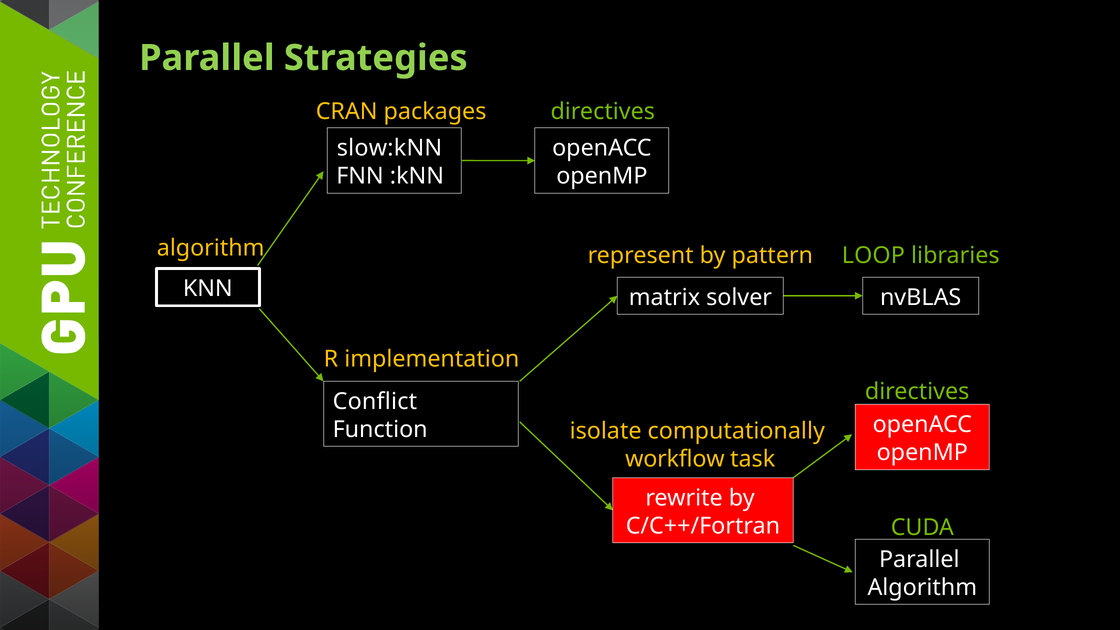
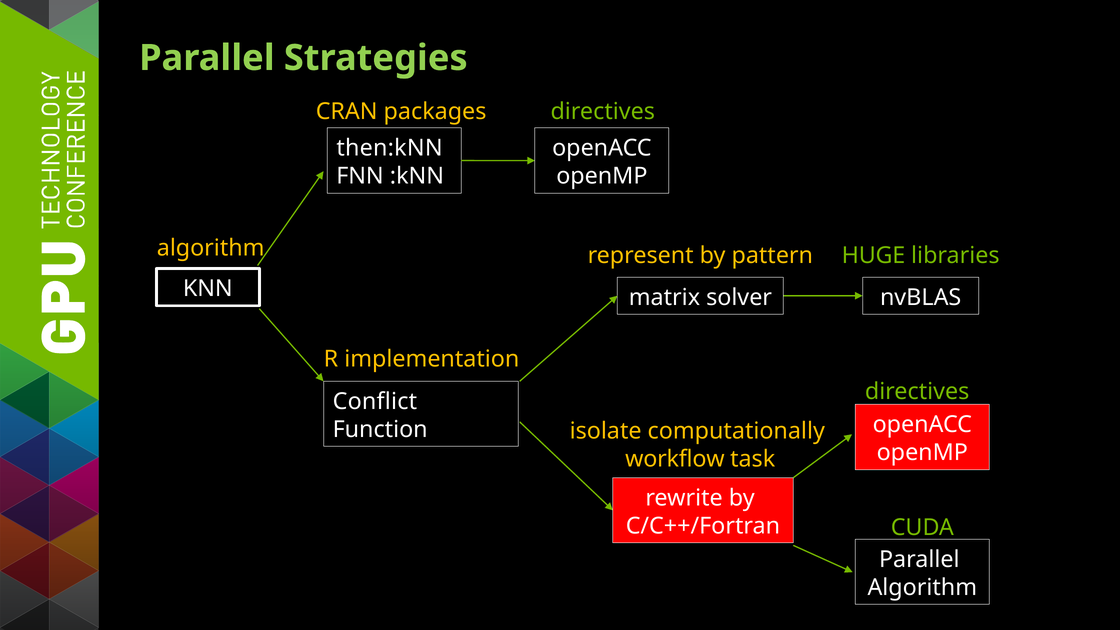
slow:kNN: slow:kNN -> then:kNN
LOOP: LOOP -> HUGE
